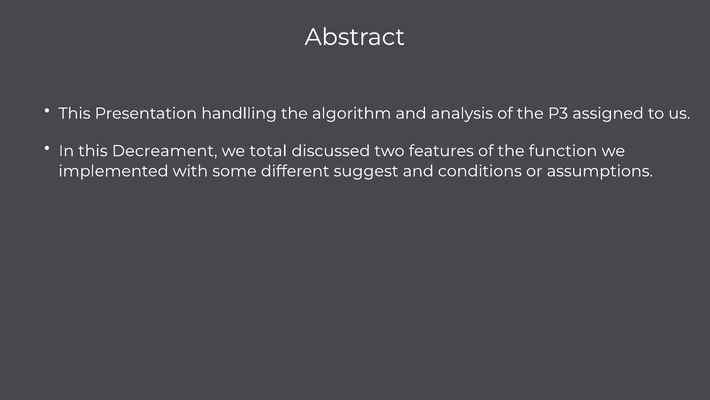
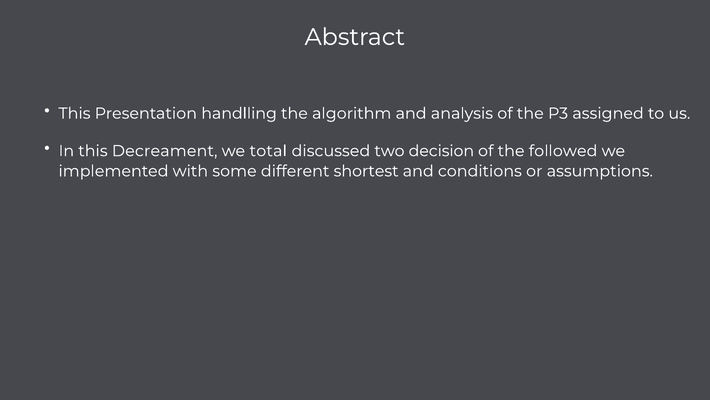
features: features -> decision
function: function -> followed
suggest: suggest -> shortest
